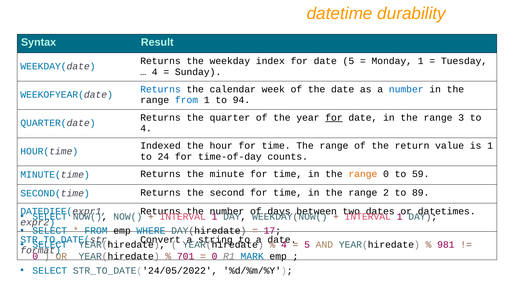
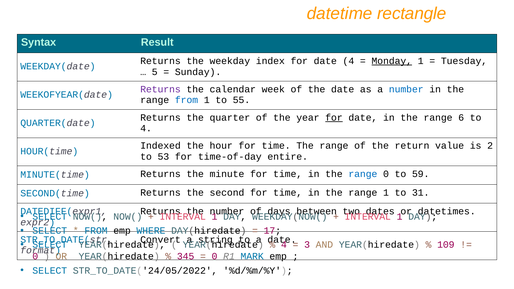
durability: durability -> rectangle
date 5: 5 -> 4
Monday underline: none -> present
4 at (155, 72): 4 -> 5
Returns at (160, 89) colour: blue -> purple
94: 94 -> 55
3: 3 -> 6
is 1: 1 -> 2
24: 24 -> 53
counts: counts -> entire
range at (363, 174) colour: orange -> blue
range 2: 2 -> 1
89: 89 -> 31
5 at (307, 245): 5 -> 3
981: 981 -> 109
701: 701 -> 345
